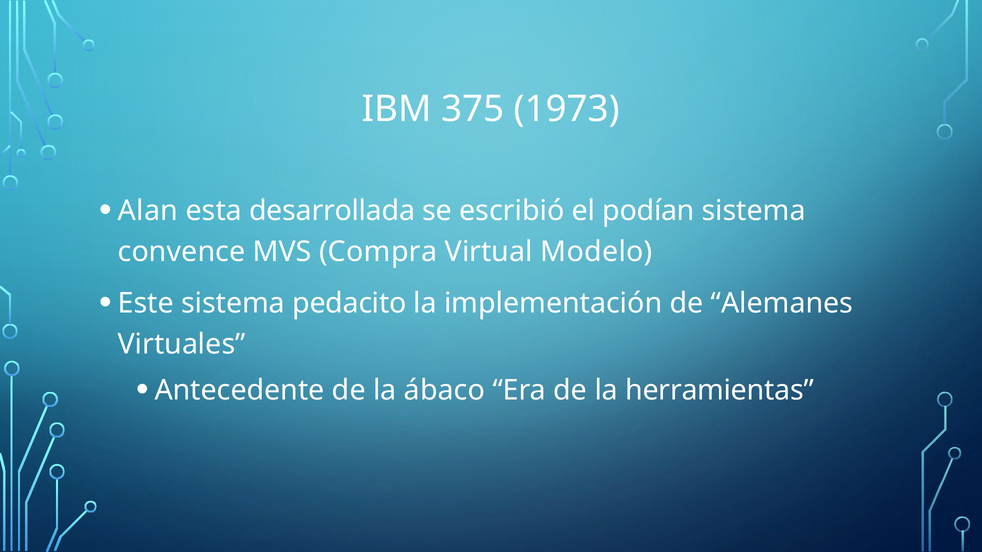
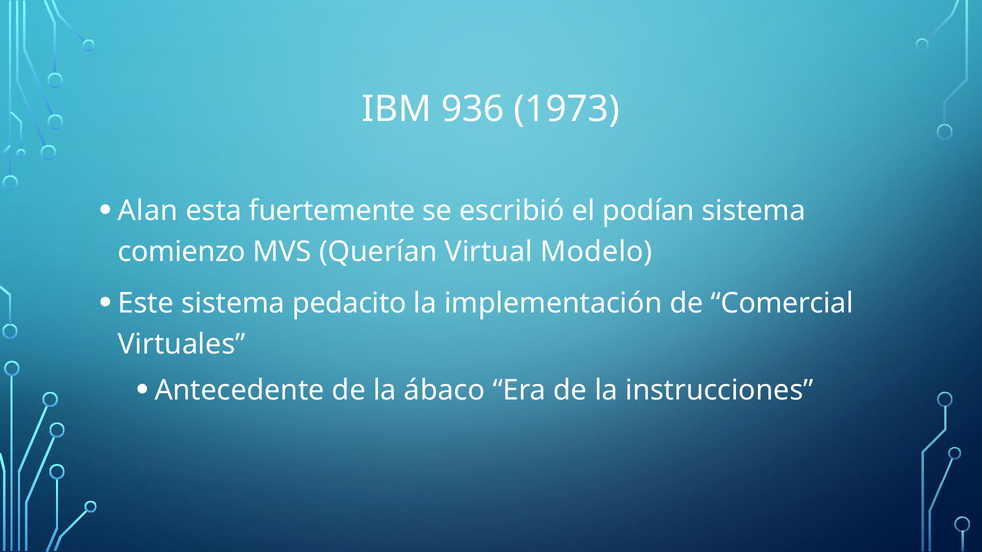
375: 375 -> 936
desarrollada: desarrollada -> fuertemente
convence: convence -> comienzo
Compra: Compra -> Querían
Alemanes: Alemanes -> Comercial
herramientas: herramientas -> instrucciones
